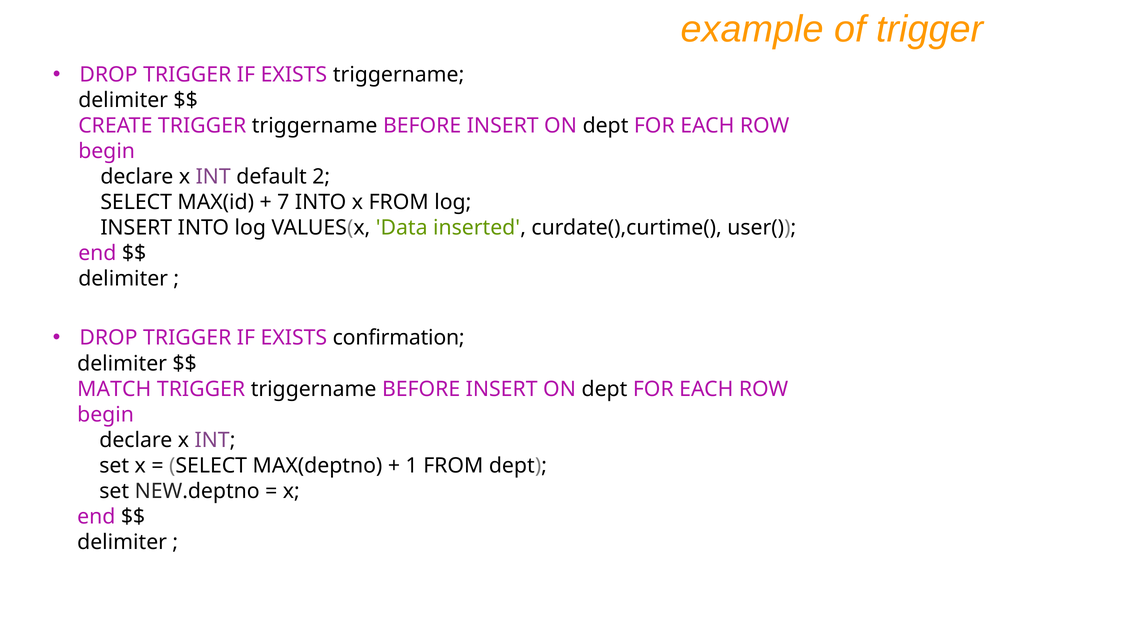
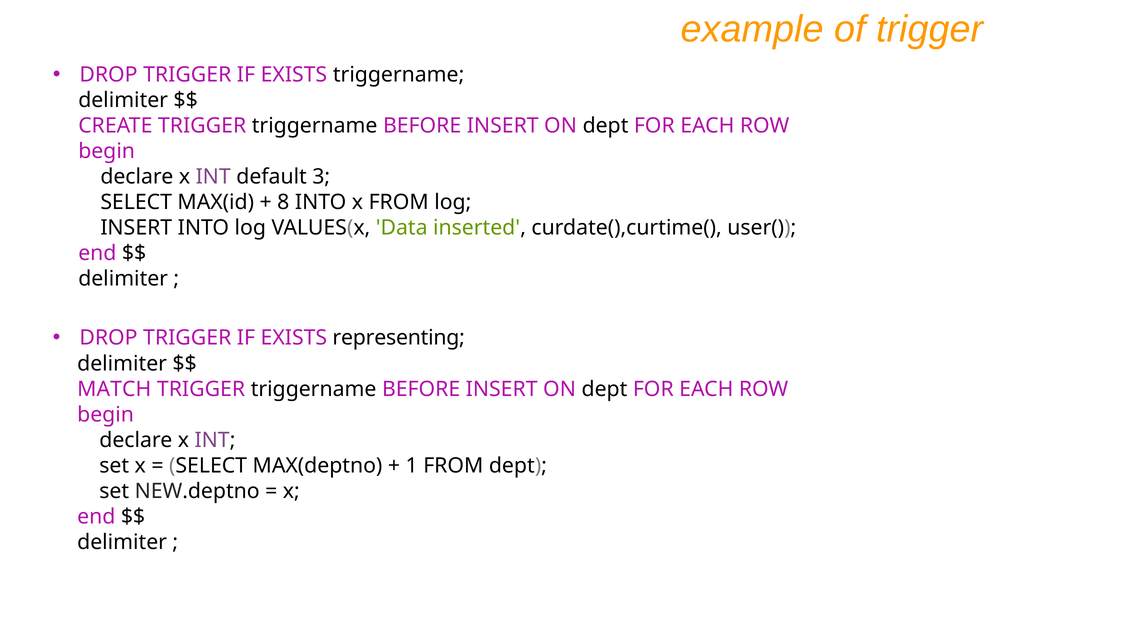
2: 2 -> 3
7: 7 -> 8
confirmation: confirmation -> representing
